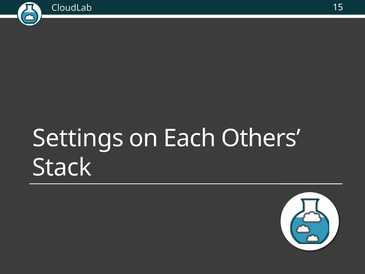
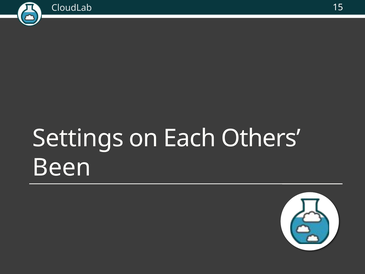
Stack: Stack -> Been
